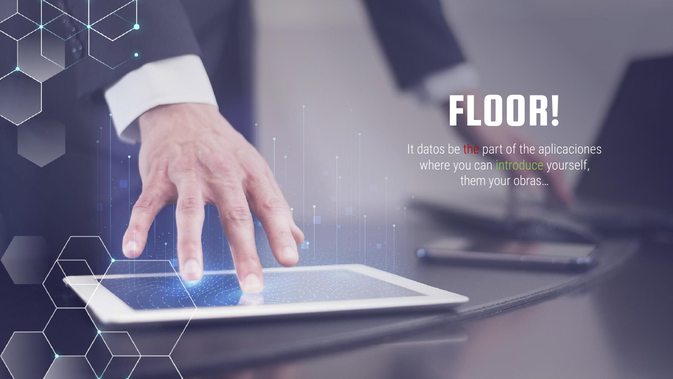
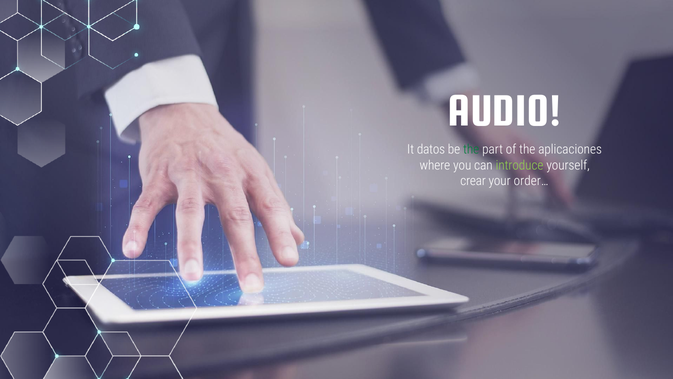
FLOOR: FLOOR -> AUDIO
the at (471, 149) colour: red -> green
them: them -> crear
obras…: obras… -> order…
